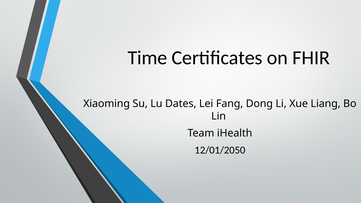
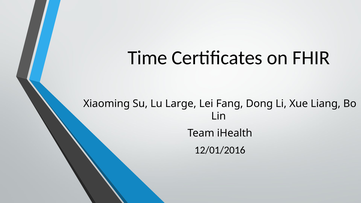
Dates: Dates -> Large
12/01/2050: 12/01/2050 -> 12/01/2016
